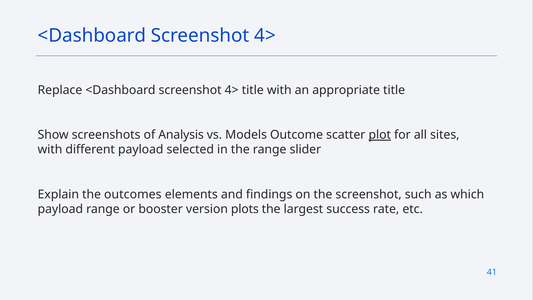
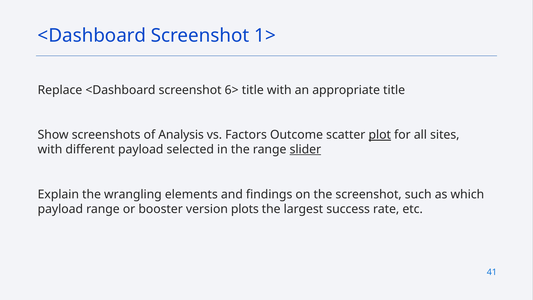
4> at (265, 36): 4> -> 1>
Replace <Dashboard screenshot 4>: 4> -> 6>
Models: Models -> Factors
slider underline: none -> present
outcomes: outcomes -> wrangling
